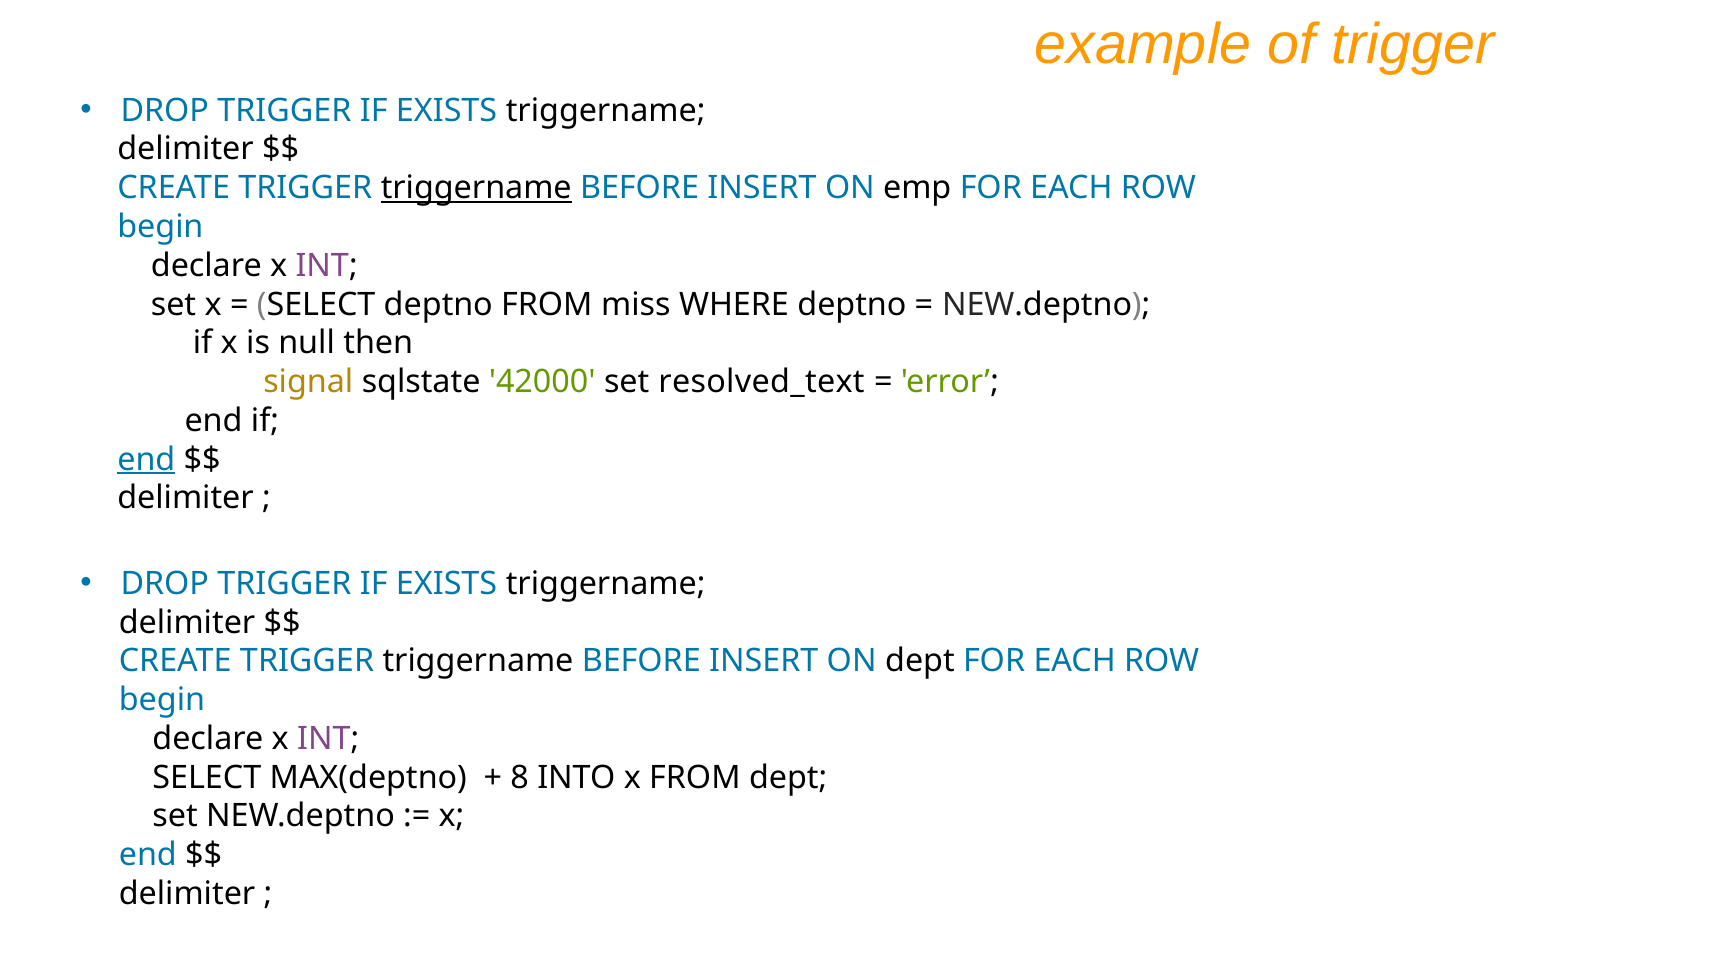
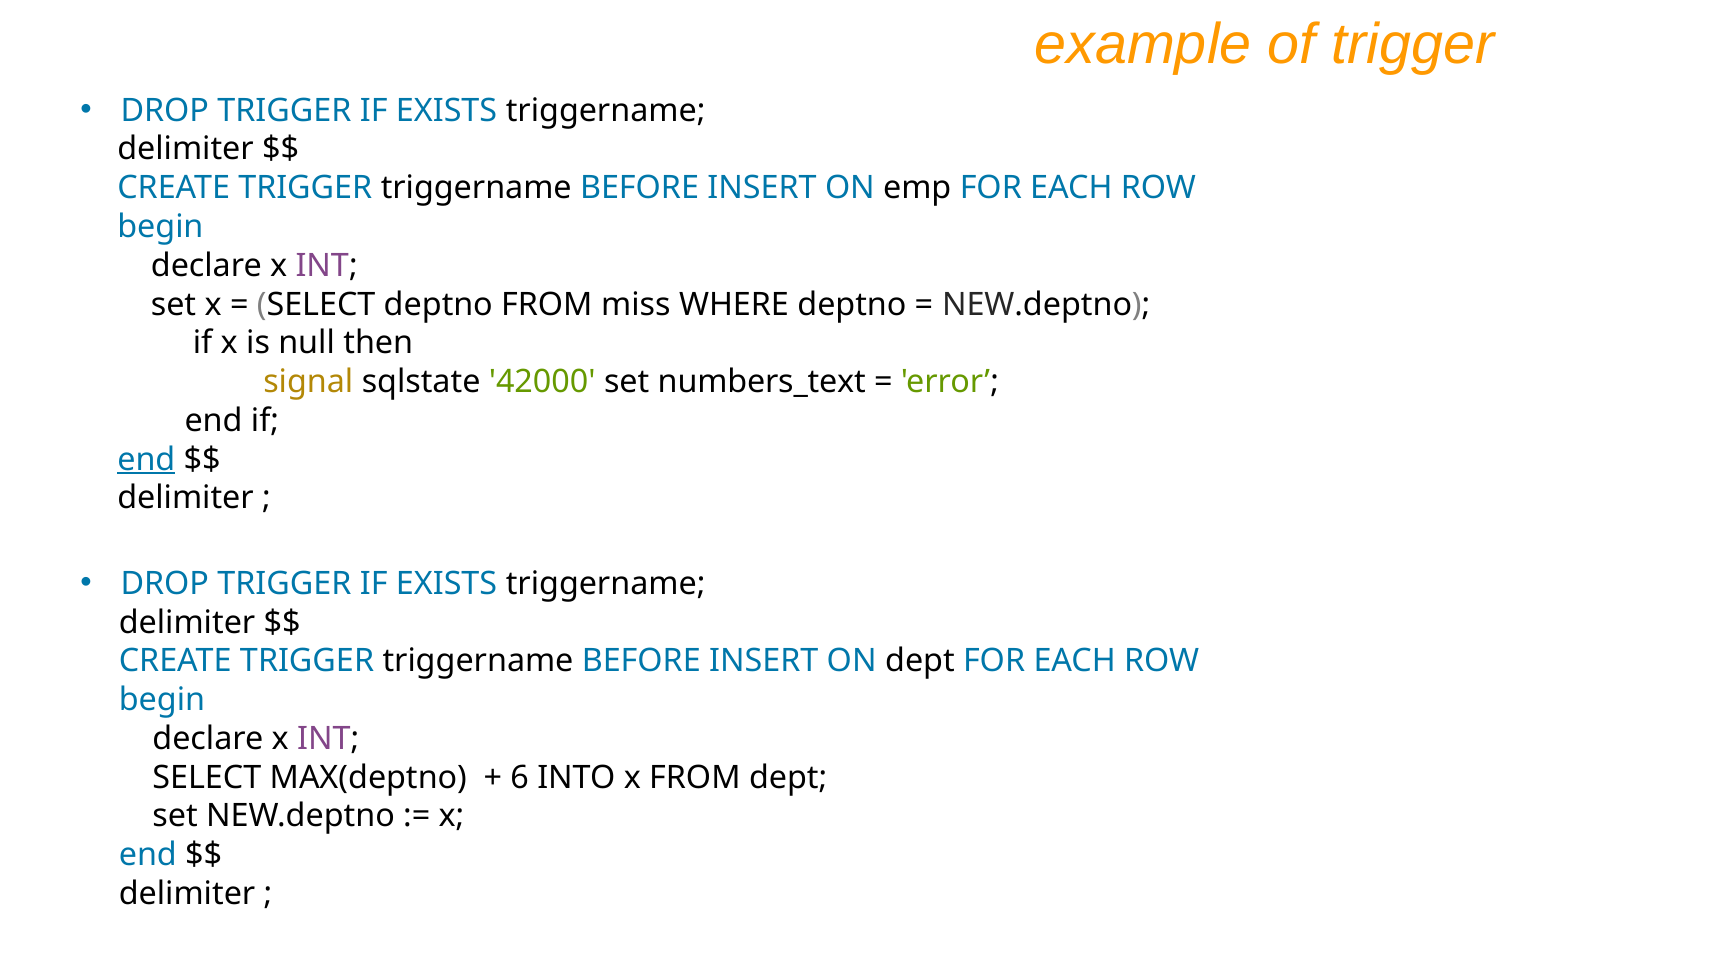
triggername at (476, 188) underline: present -> none
resolved_text: resolved_text -> numbers_text
8: 8 -> 6
